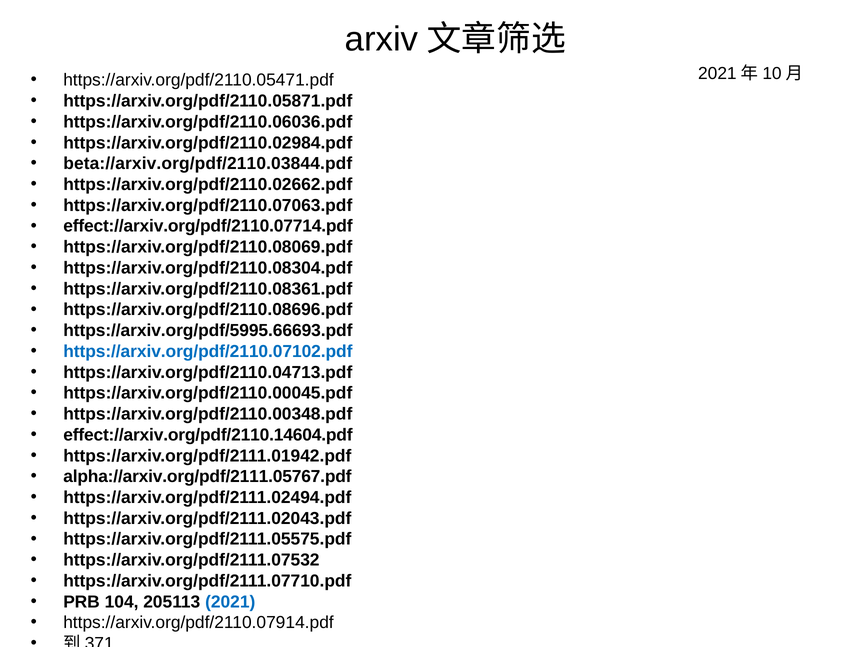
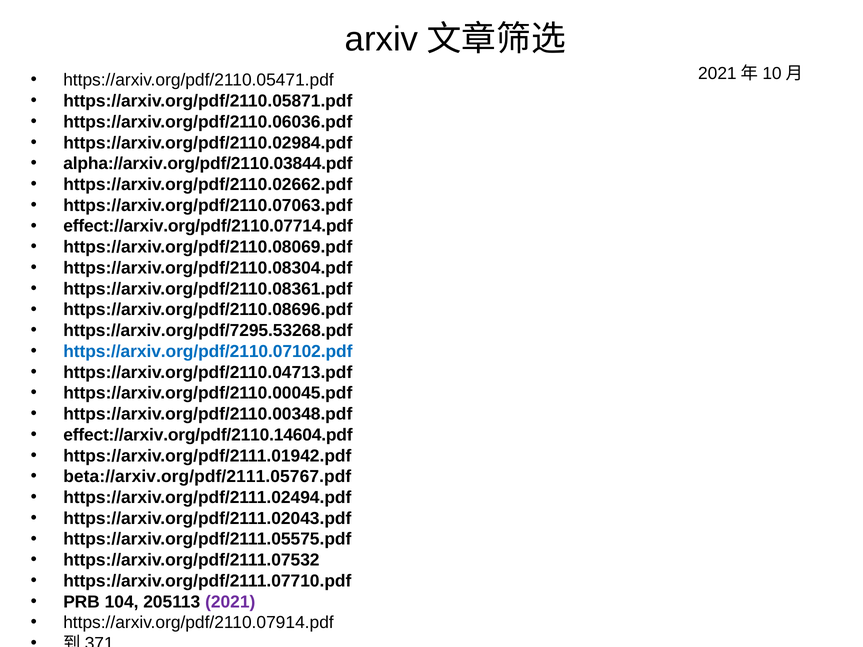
beta://arxiv.org/pdf/2110.03844.pdf: beta://arxiv.org/pdf/2110.03844.pdf -> alpha://arxiv.org/pdf/2110.03844.pdf
https://arxiv.org/pdf/5995.66693.pdf: https://arxiv.org/pdf/5995.66693.pdf -> https://arxiv.org/pdf/7295.53268.pdf
alpha://arxiv.org/pdf/2111.05767.pdf: alpha://arxiv.org/pdf/2111.05767.pdf -> beta://arxiv.org/pdf/2111.05767.pdf
2021 colour: blue -> purple
